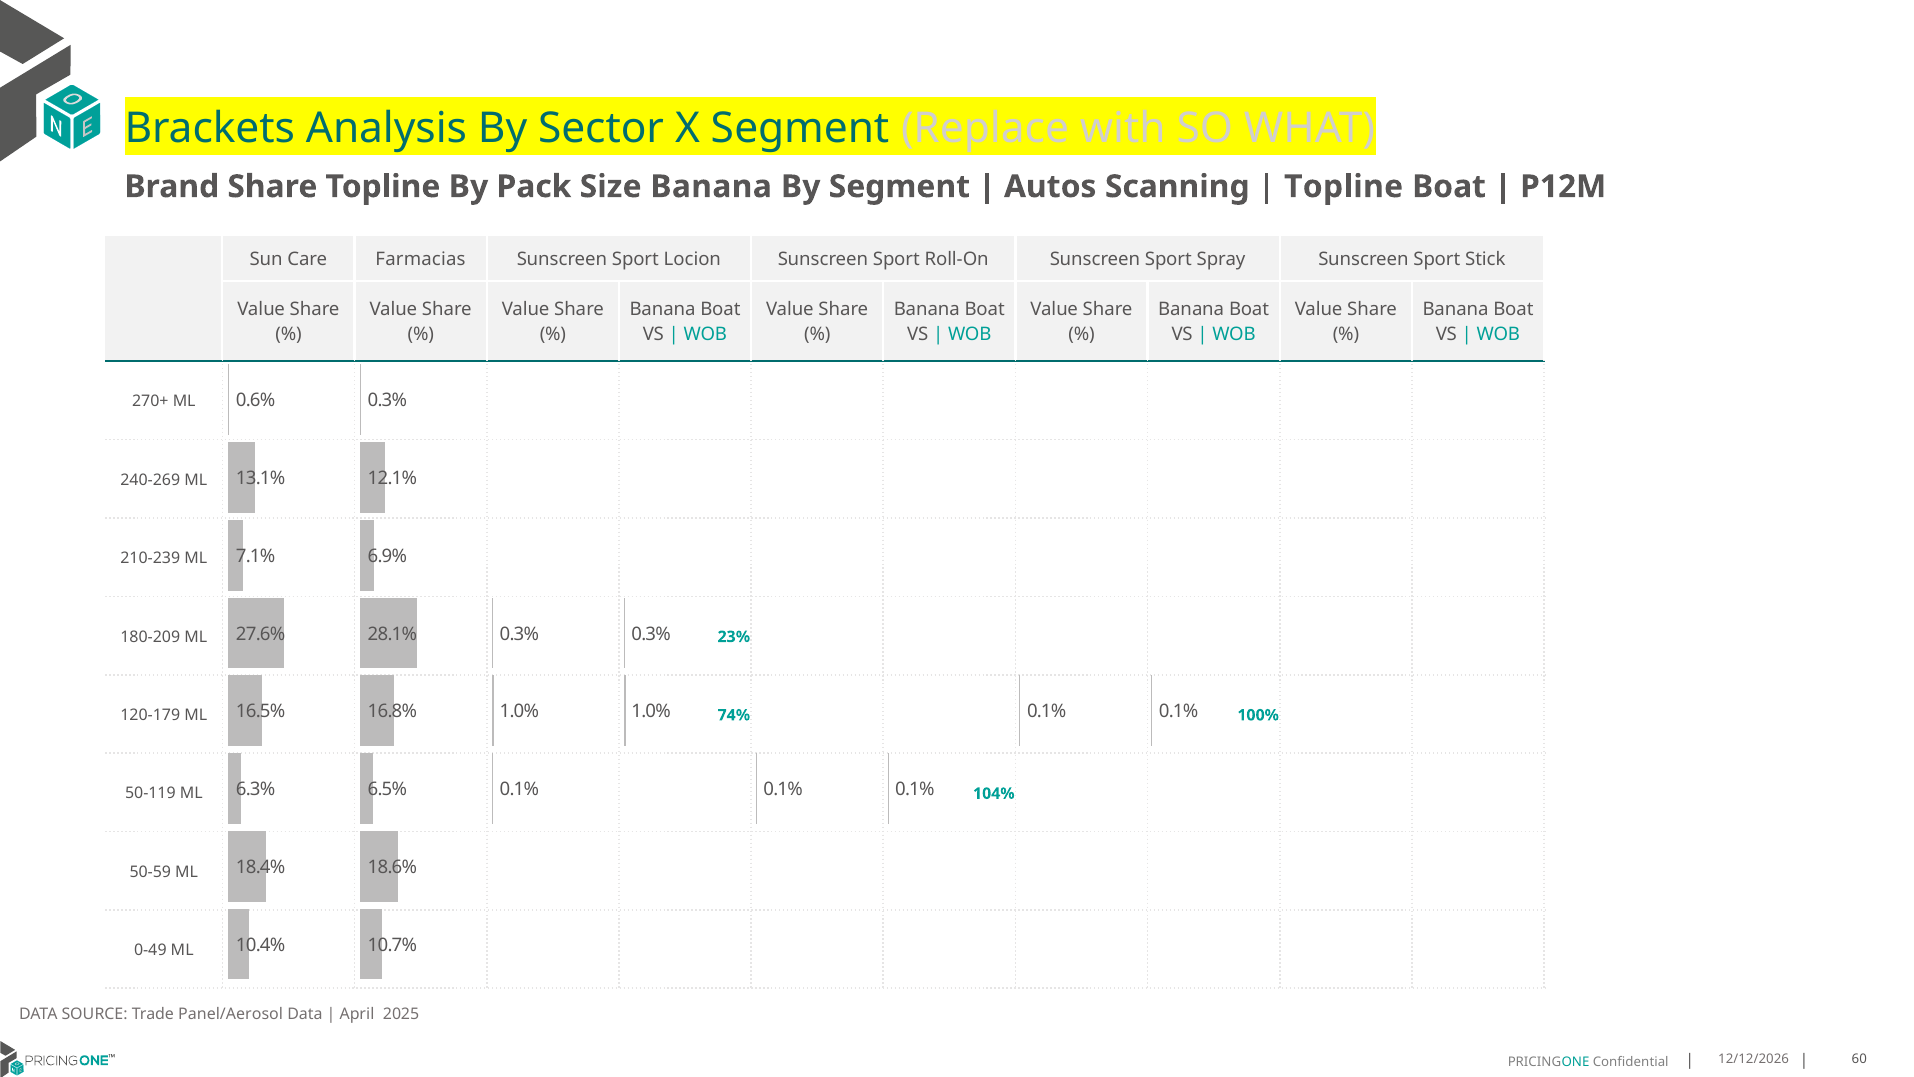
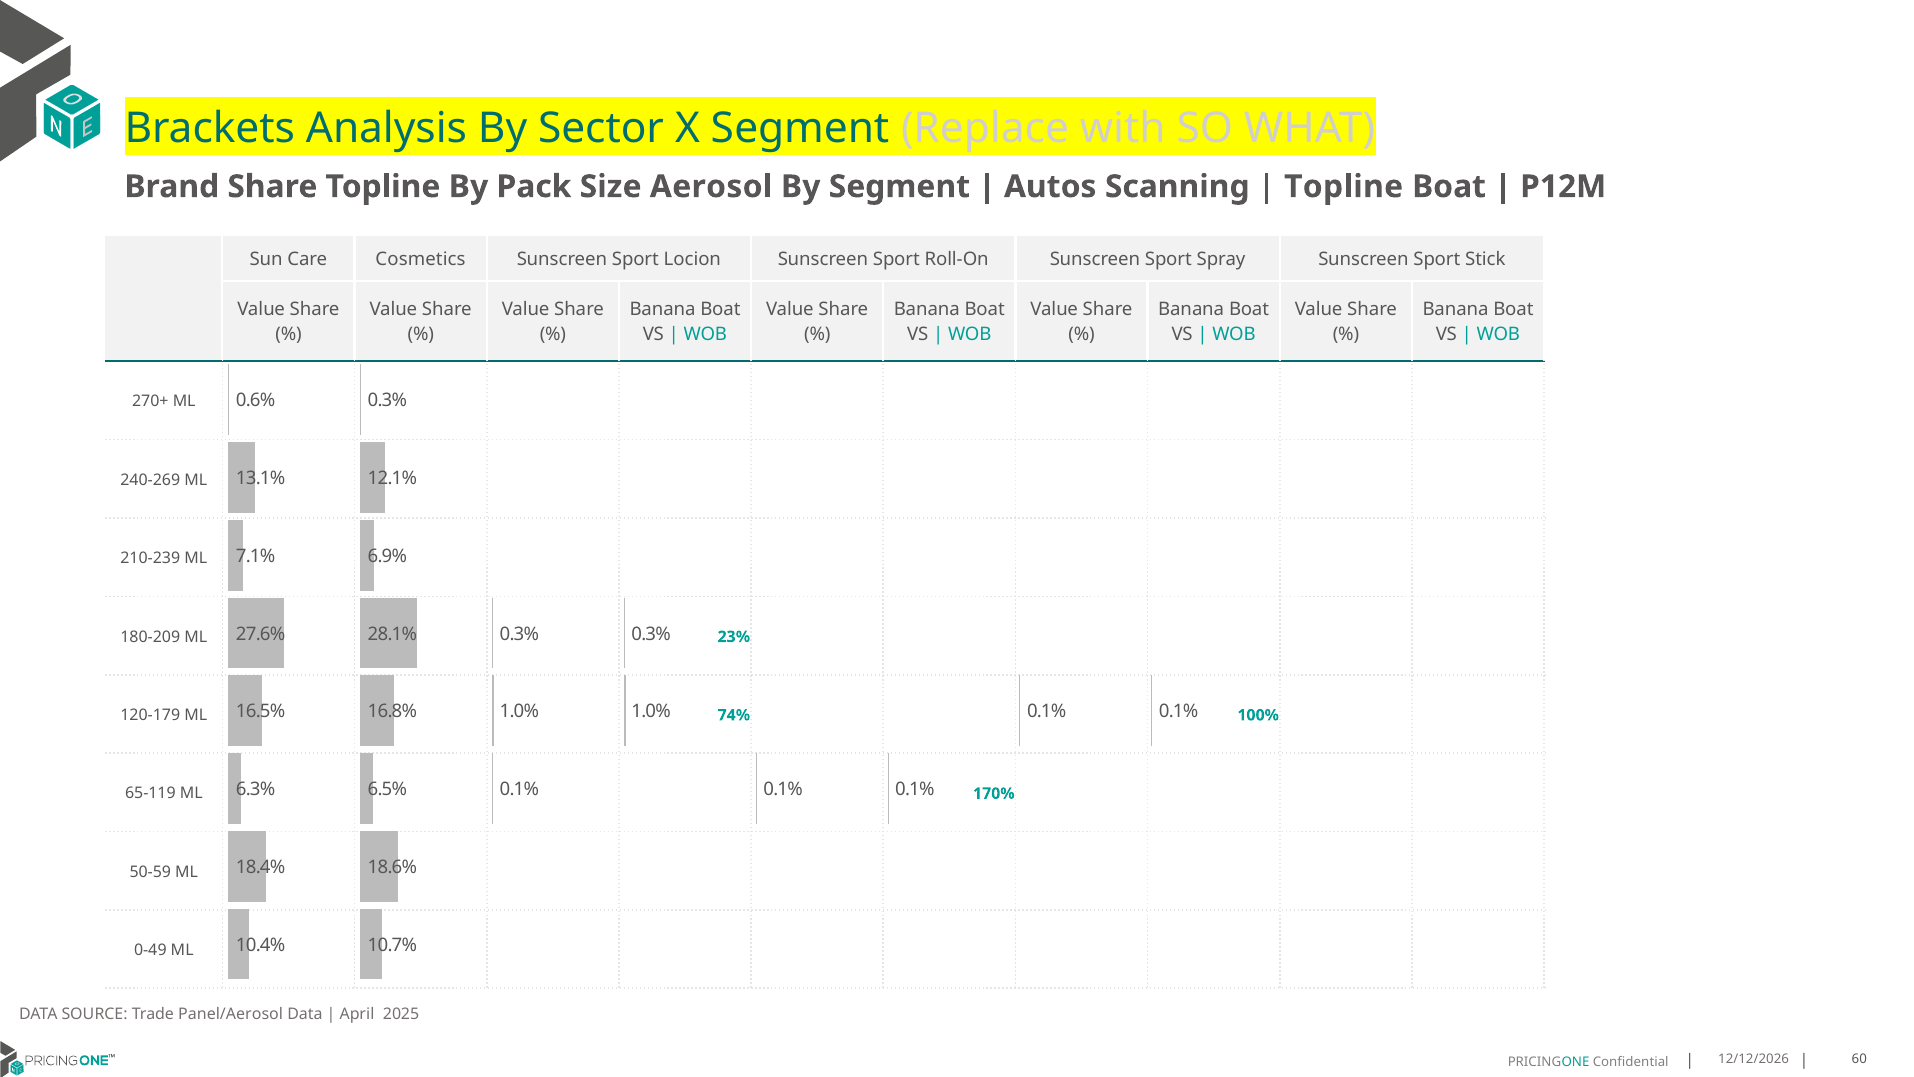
Size Banana: Banana -> Aerosol
Farmacias: Farmacias -> Cosmetics
50-119: 50-119 -> 65-119
104%: 104% -> 170%
